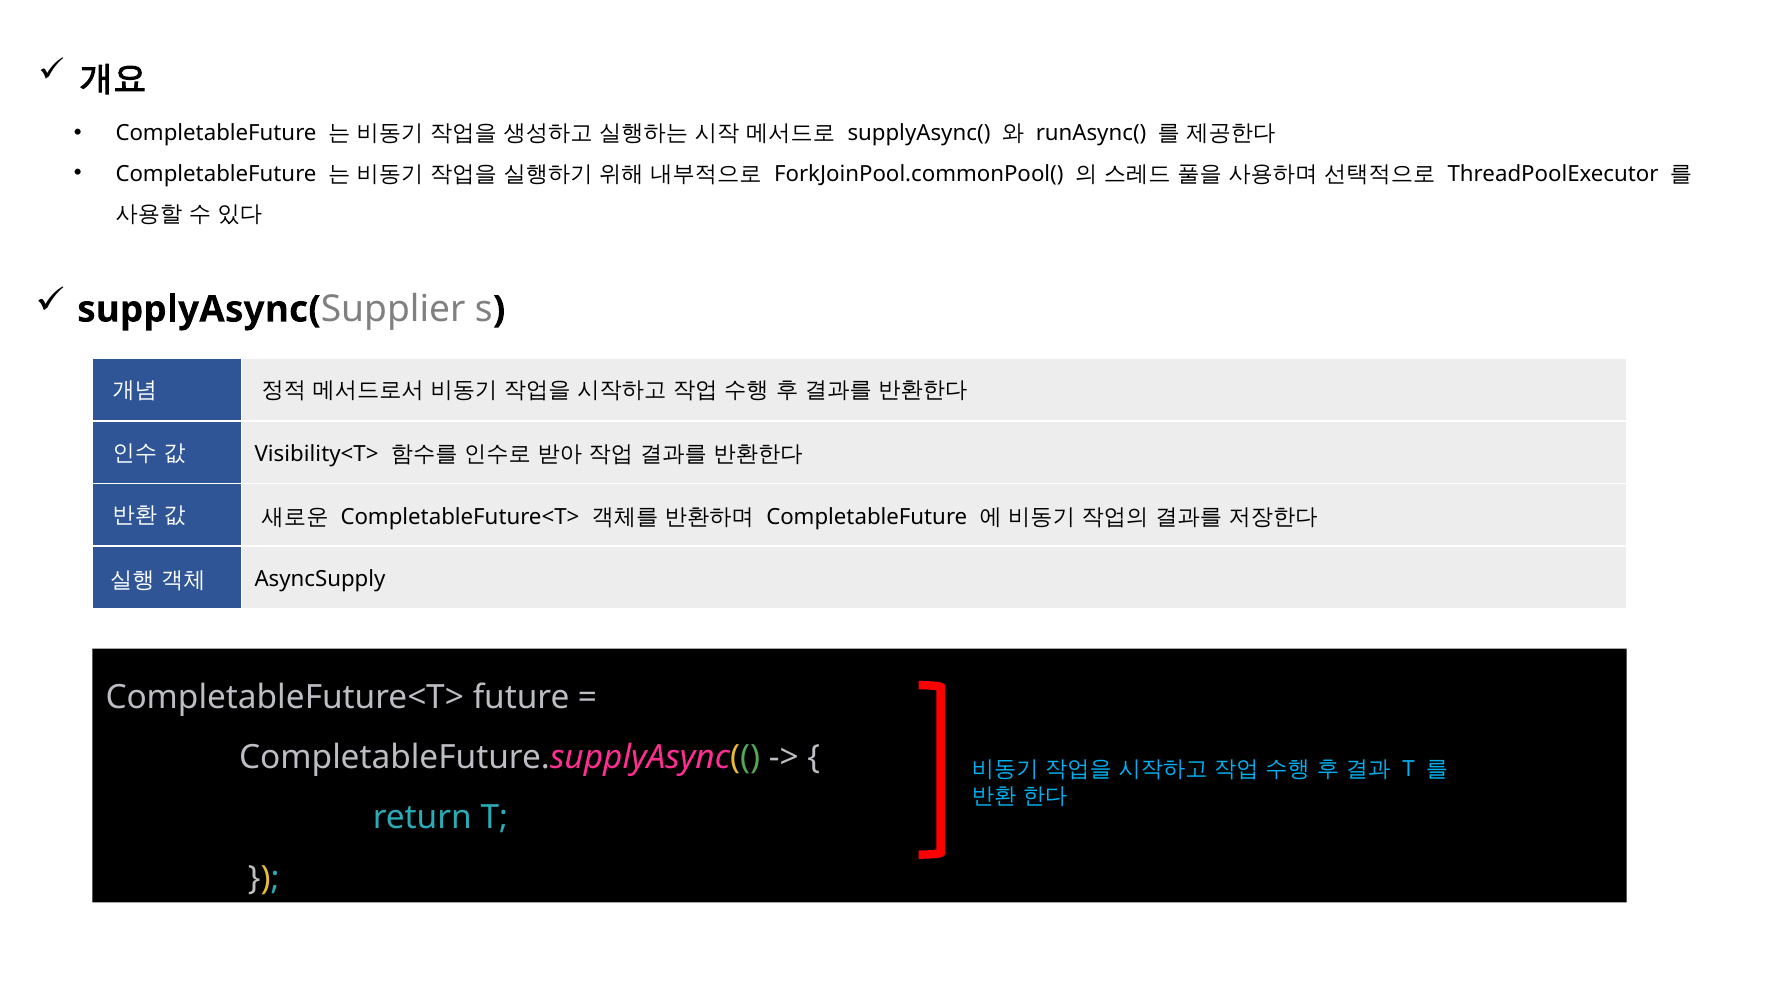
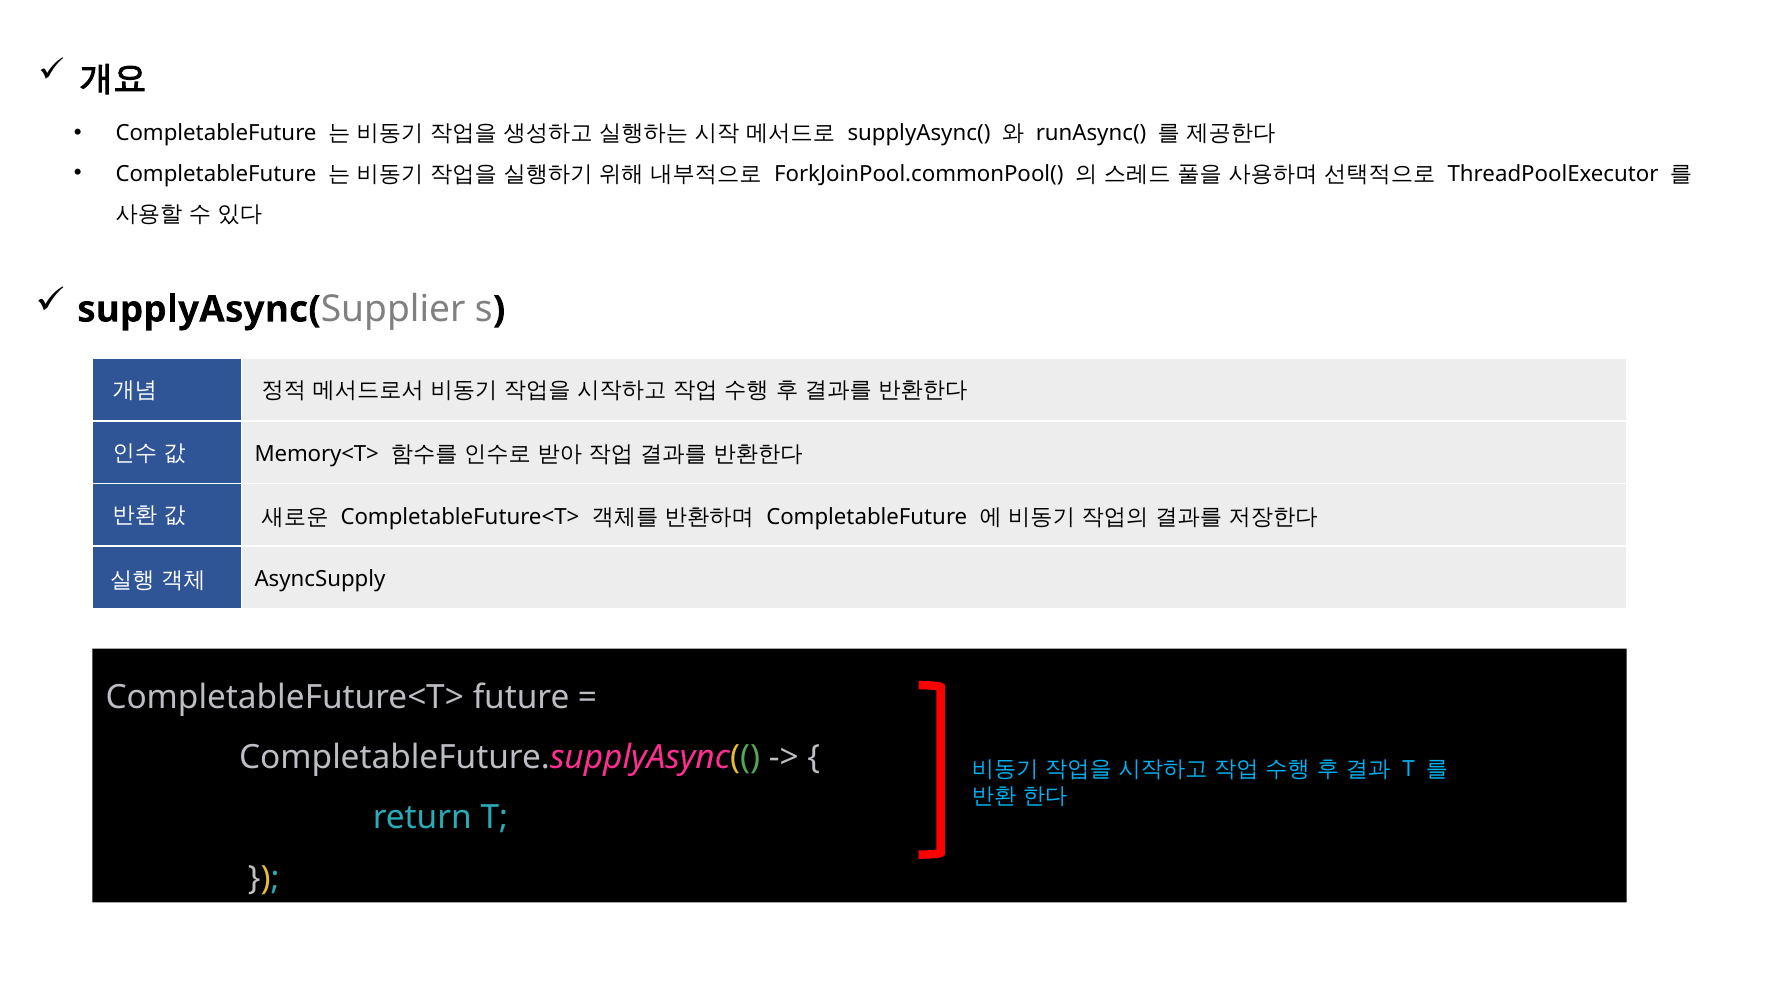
Visibility<T>: Visibility<T> -> Memory<T>
